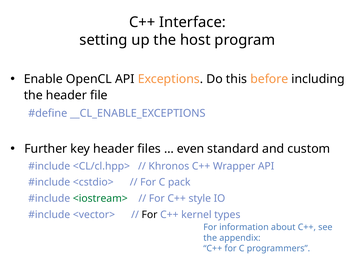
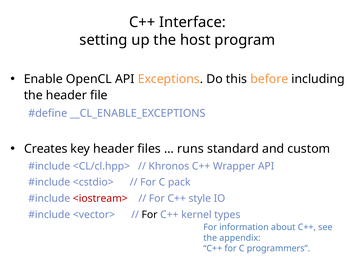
Further: Further -> Creates
even: even -> runs
<iostream> colour: green -> red
